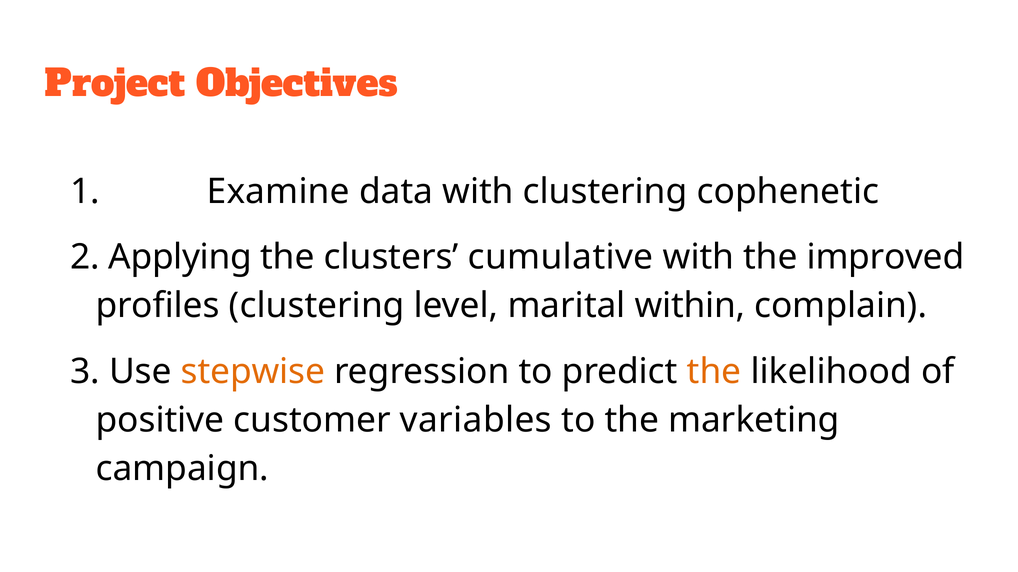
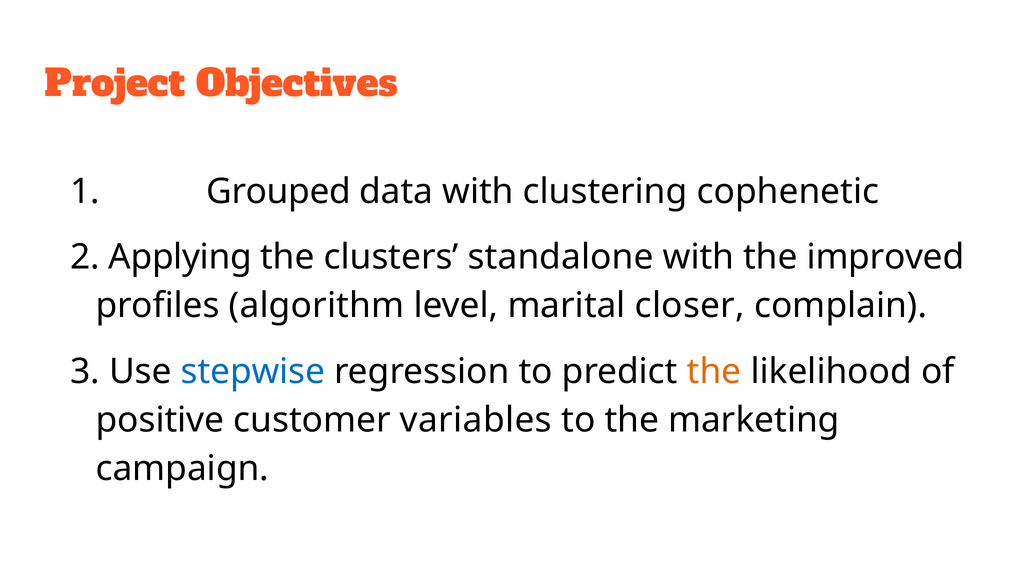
Examine: Examine -> Grouped
cumulative: cumulative -> standalone
profiles clustering: clustering -> algorithm
within: within -> closer
stepwise colour: orange -> blue
